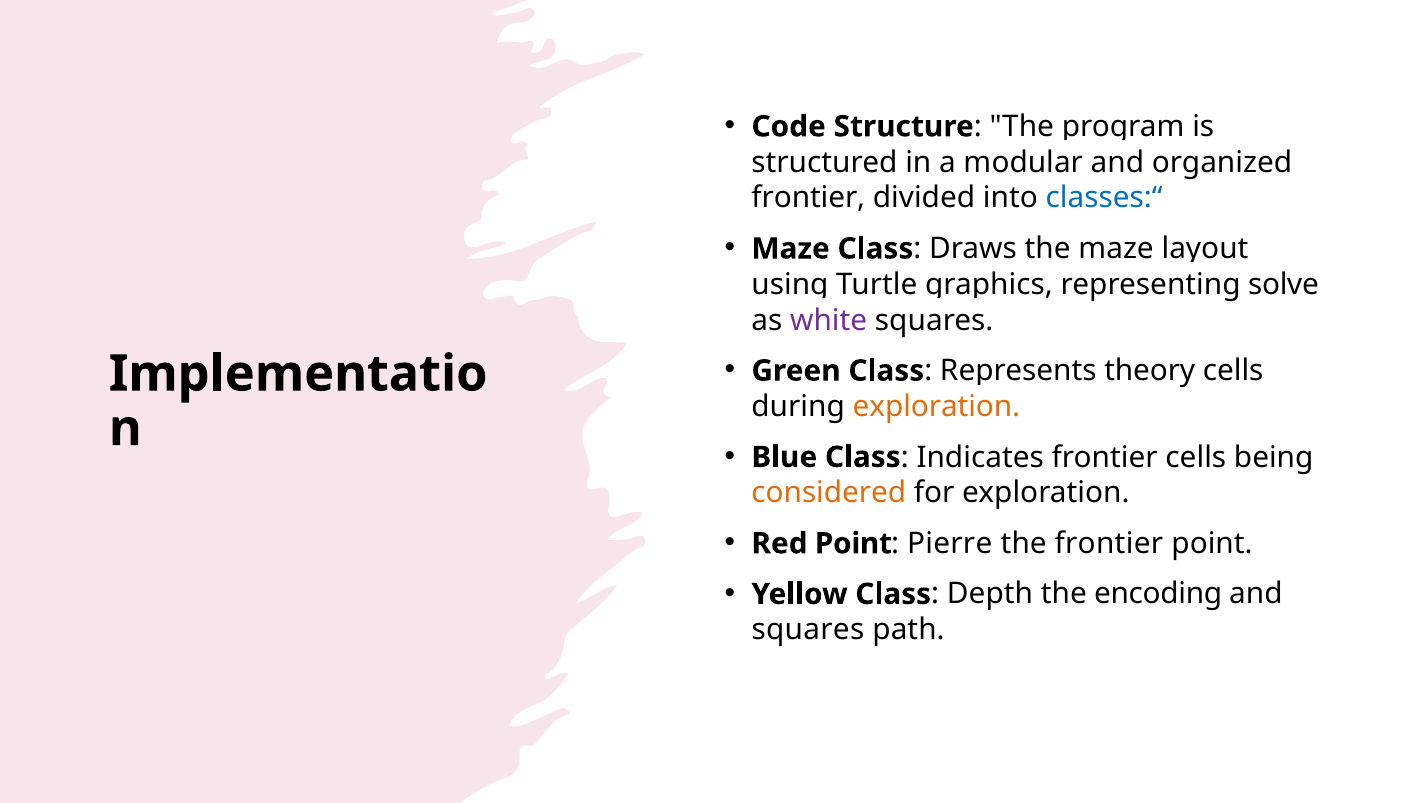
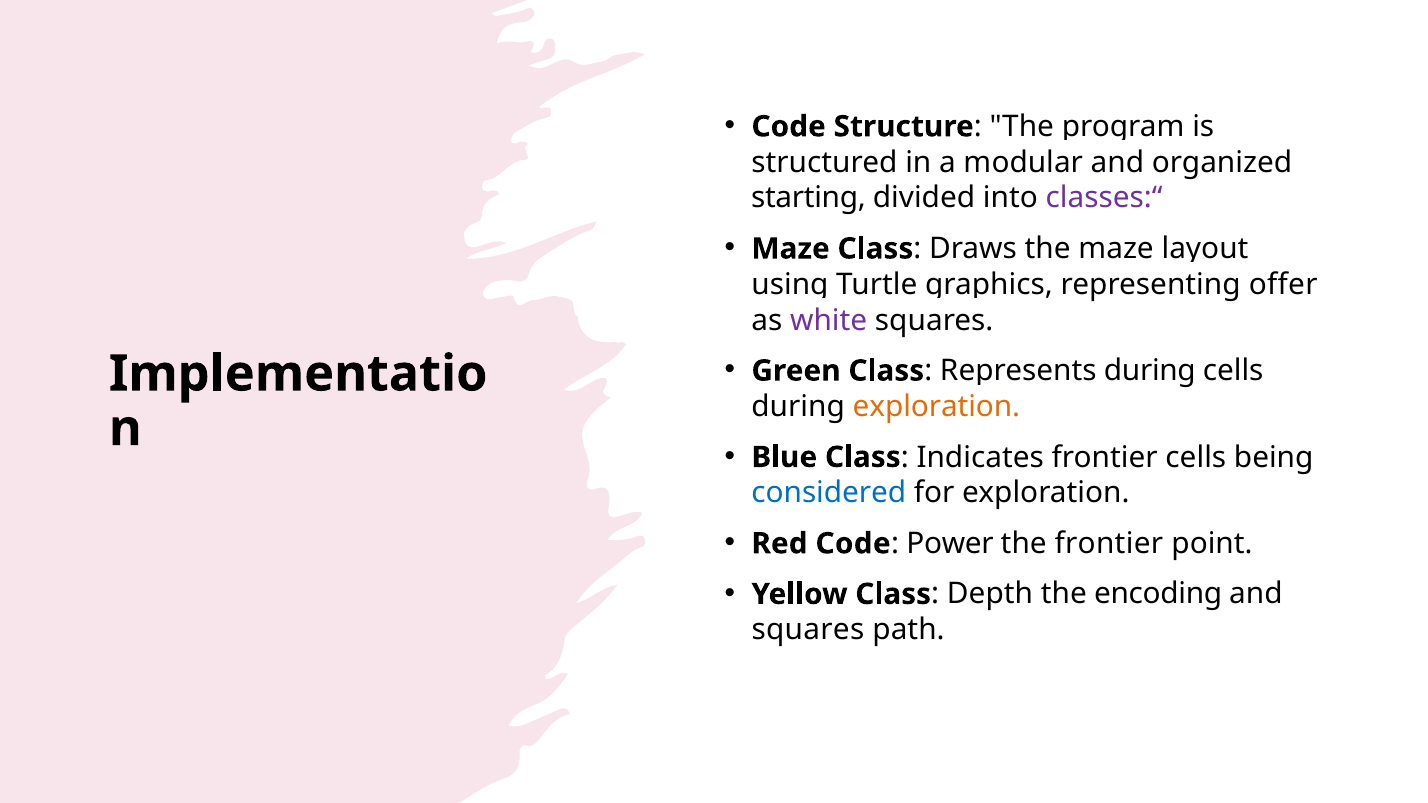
frontier at (808, 198): frontier -> starting
classes:“ colour: blue -> purple
solve: solve -> offer
theory at (1150, 371): theory -> during
considered colour: orange -> blue
Red Point: Point -> Code
Pierre: Pierre -> Power
